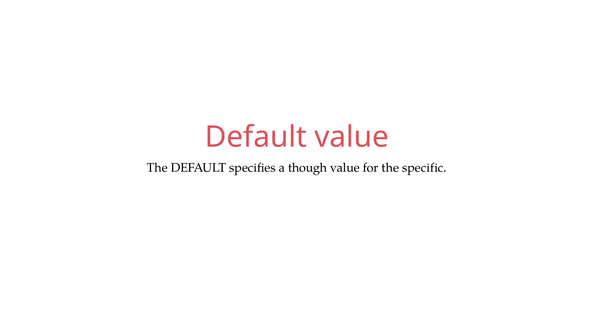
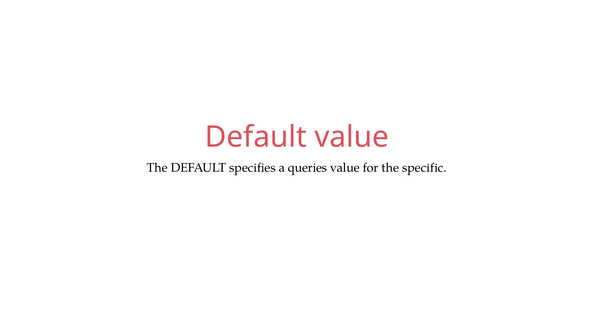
though: though -> queries
